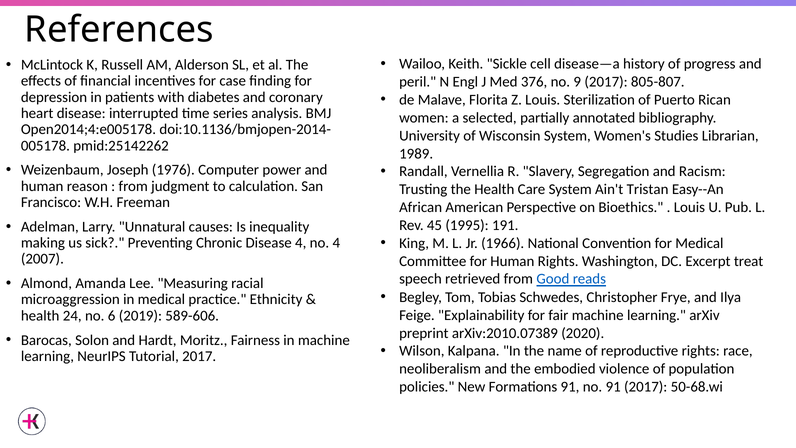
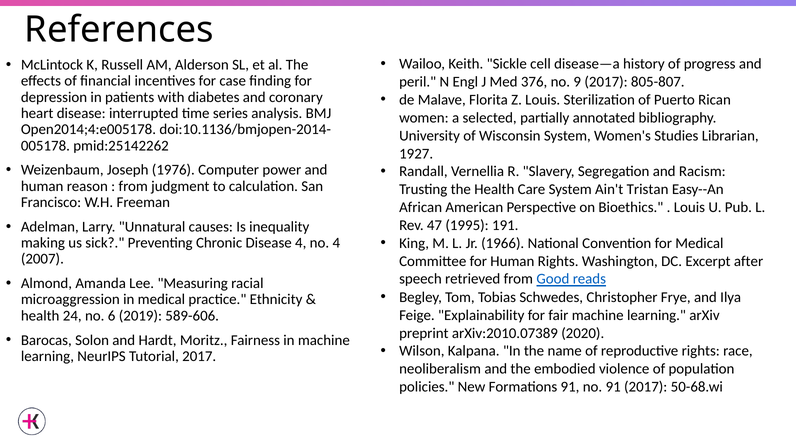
1989: 1989 -> 1927
45: 45 -> 47
treat: treat -> after
